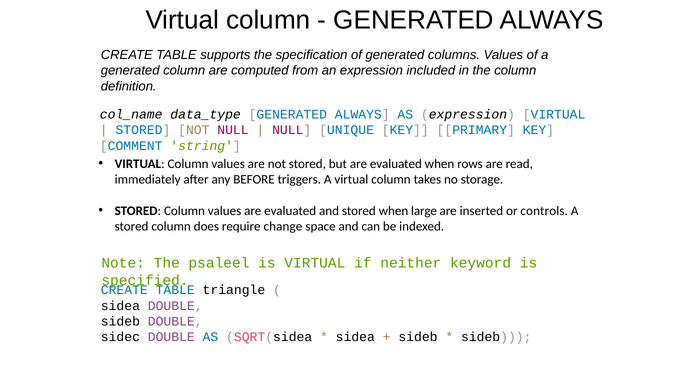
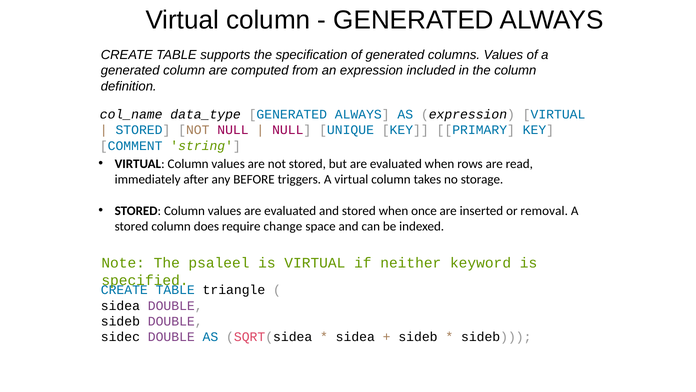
large: large -> once
controls: controls -> removal
